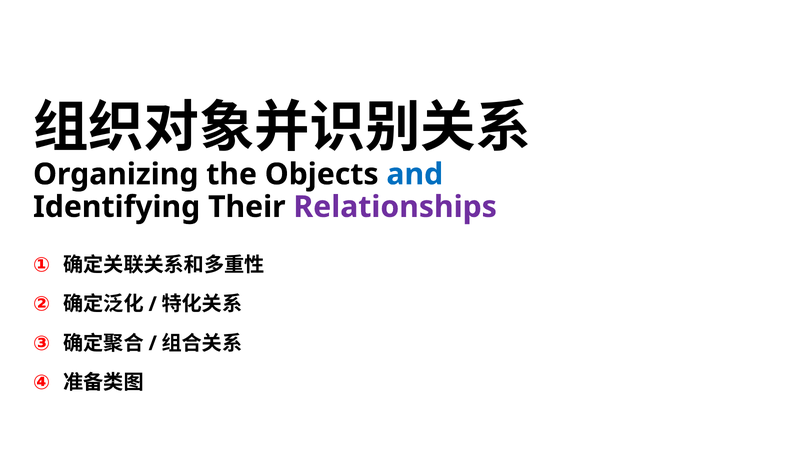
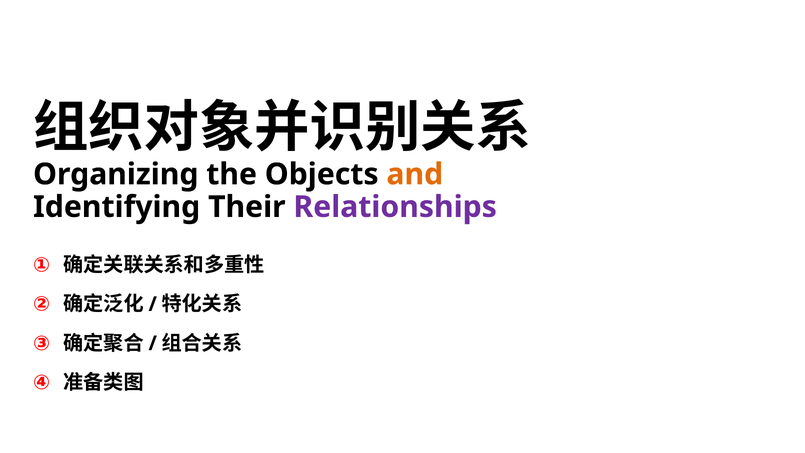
and colour: blue -> orange
